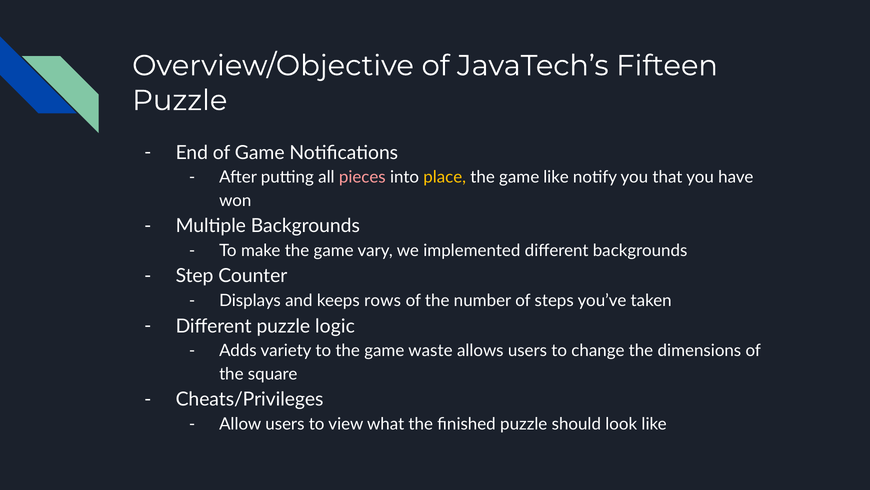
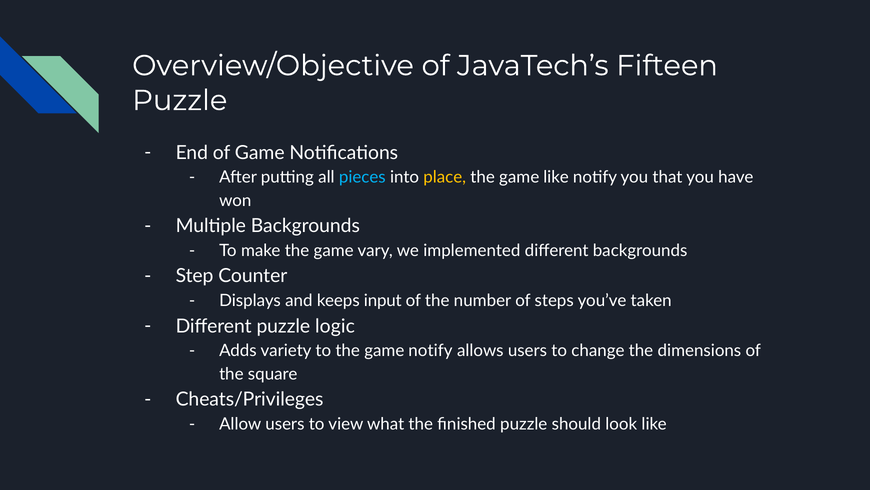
pieces colour: pink -> light blue
rows: rows -> input
game waste: waste -> notify
